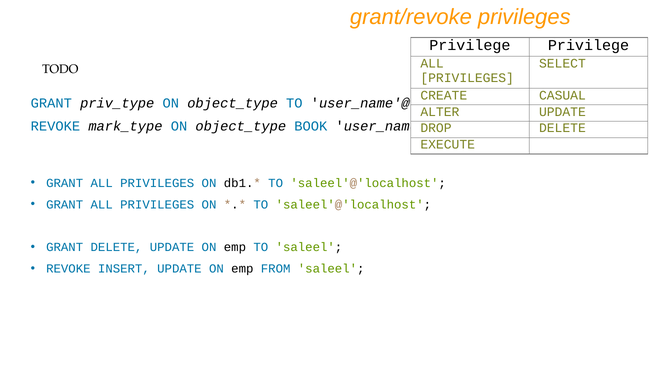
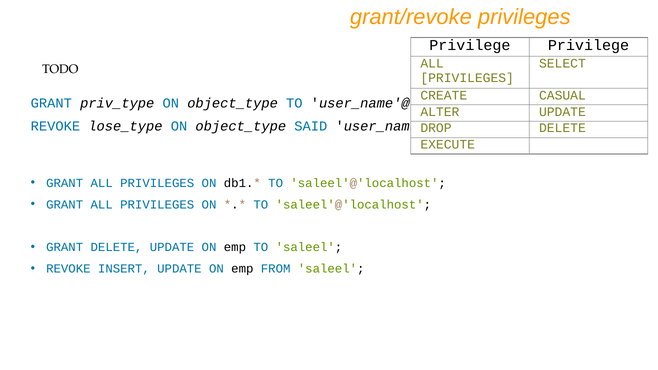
mark_type: mark_type -> lose_type
BOOK: BOOK -> SAID
